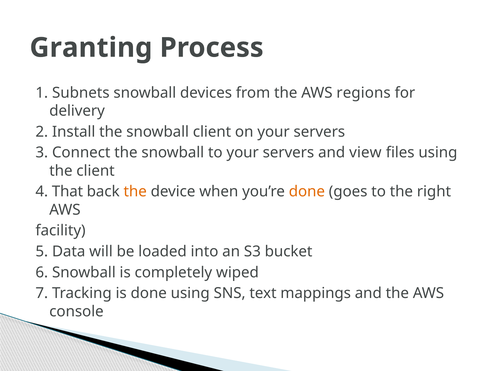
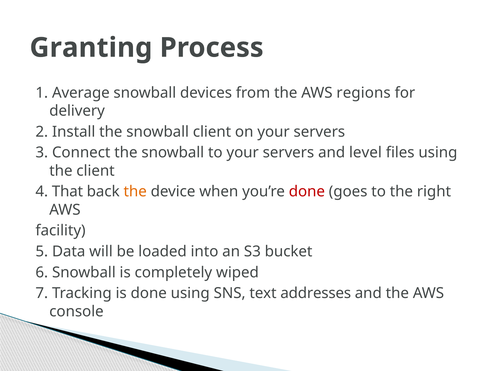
Subnets: Subnets -> Average
view: view -> level
done at (307, 191) colour: orange -> red
mappings: mappings -> addresses
